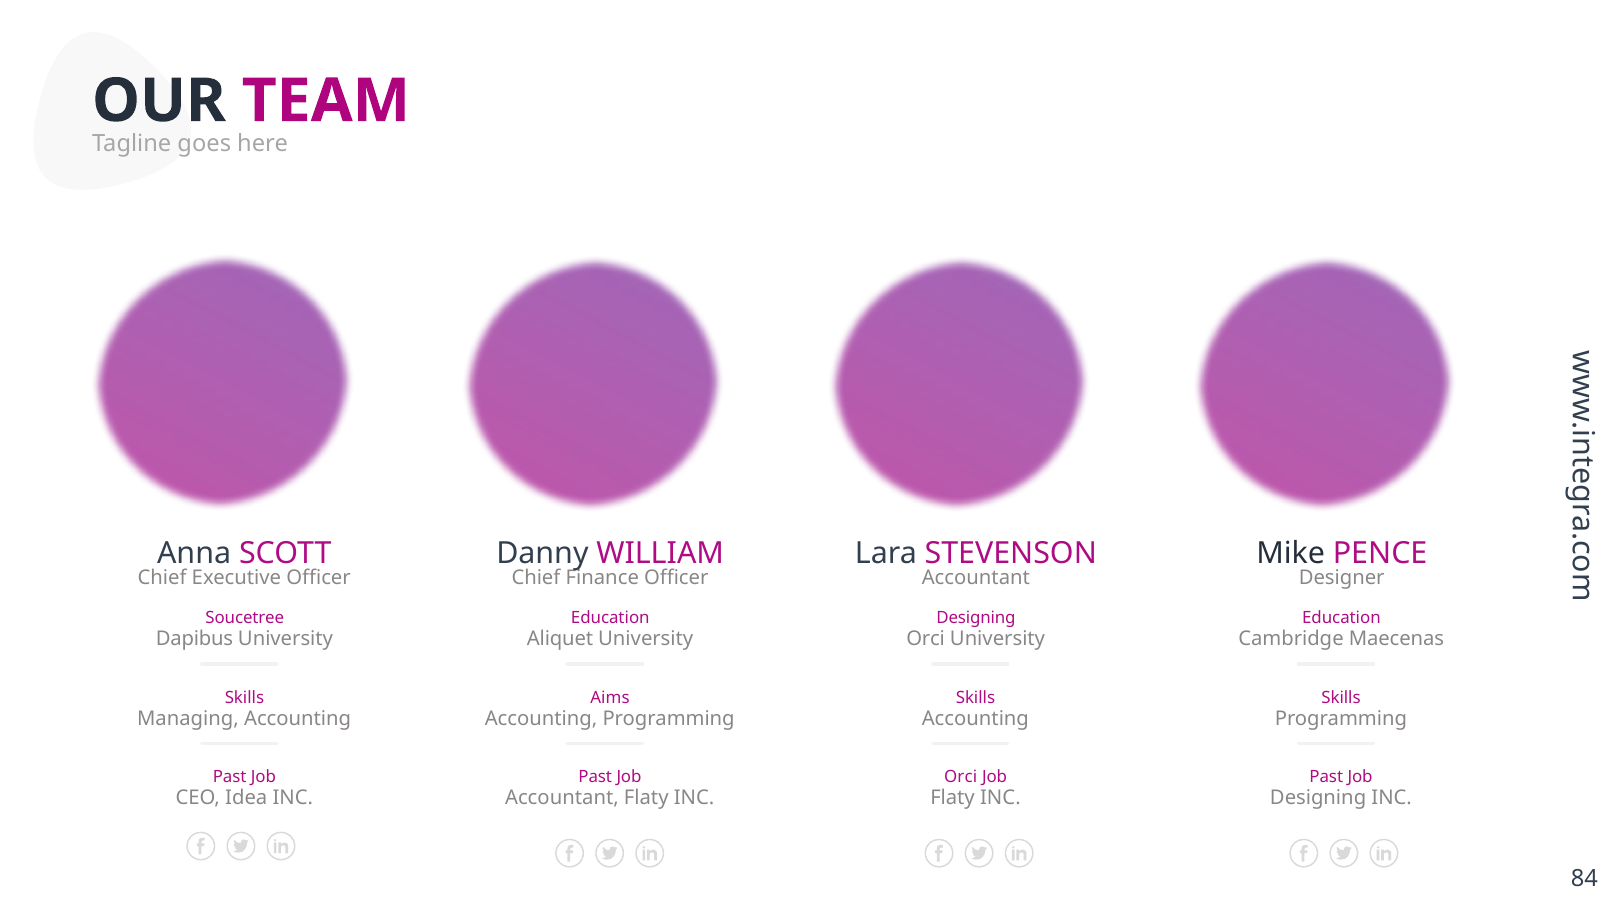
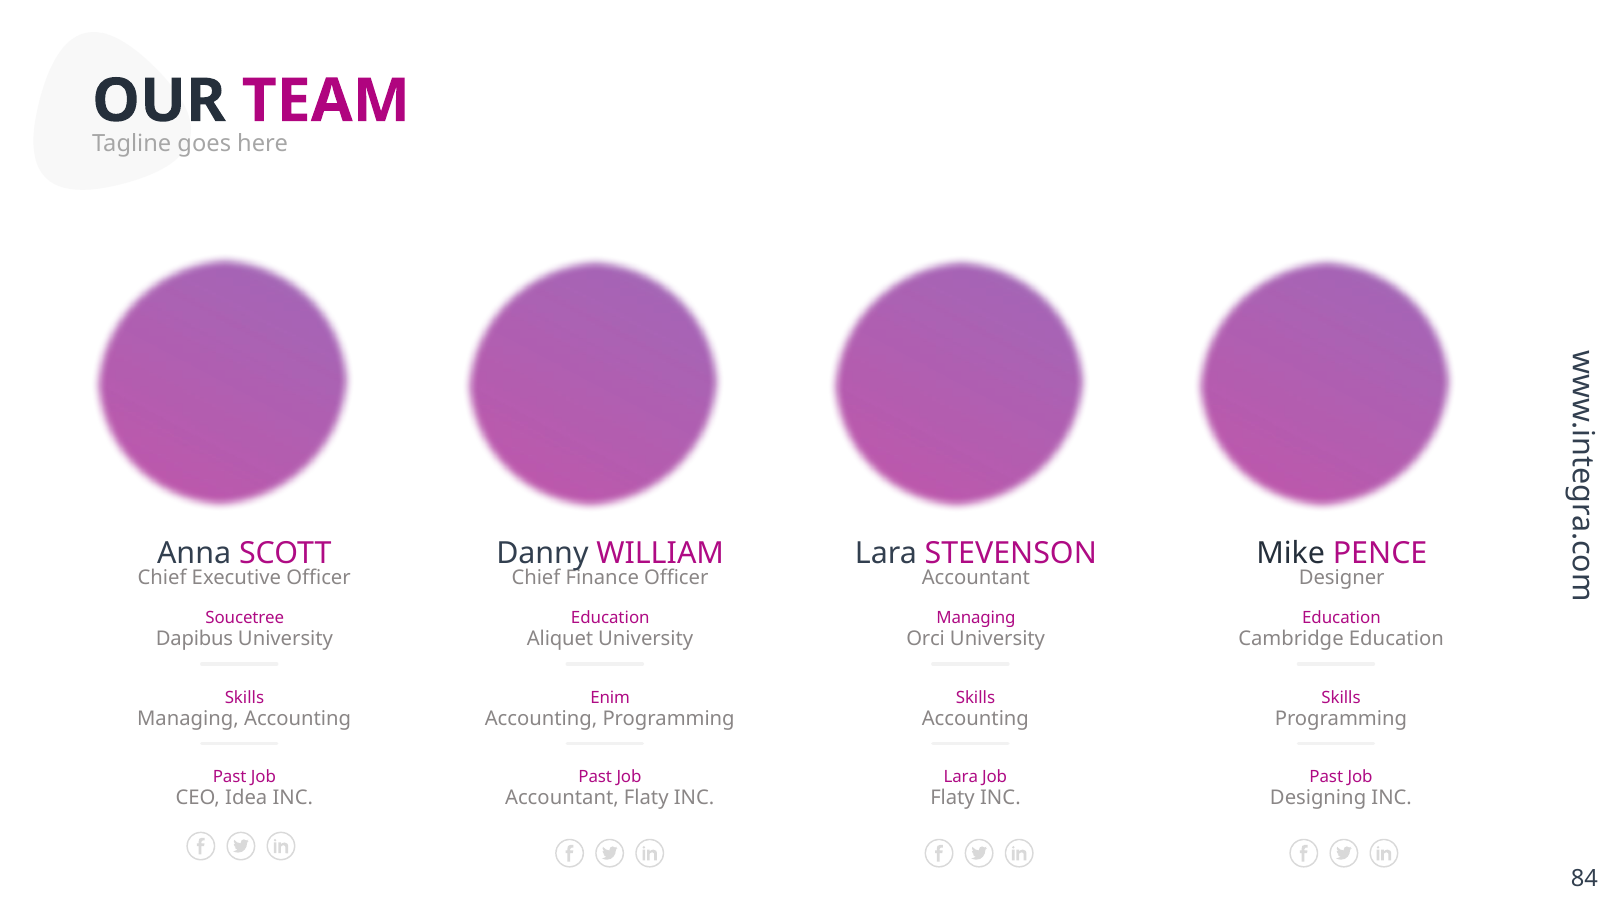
Designing at (976, 617): Designing -> Managing
Cambridge Maecenas: Maecenas -> Education
Aims: Aims -> Enim
Orci at (961, 776): Orci -> Lara
